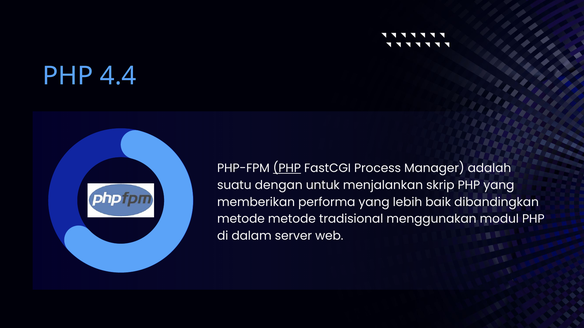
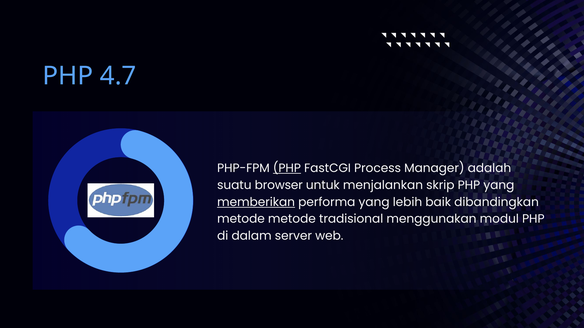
4.4: 4.4 -> 4.7
dengan: dengan -> browser
memberikan underline: none -> present
